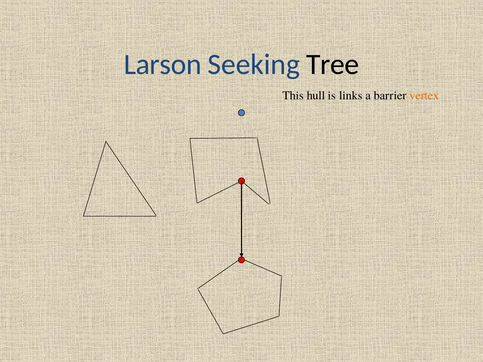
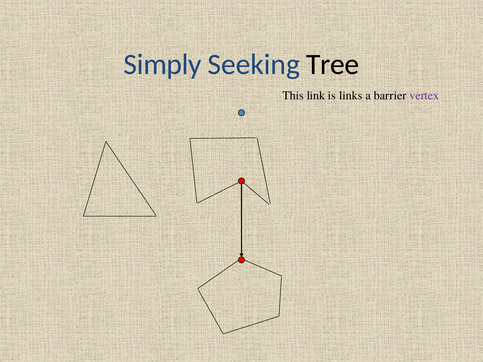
Larson: Larson -> Simply
hull: hull -> link
vertex colour: orange -> purple
